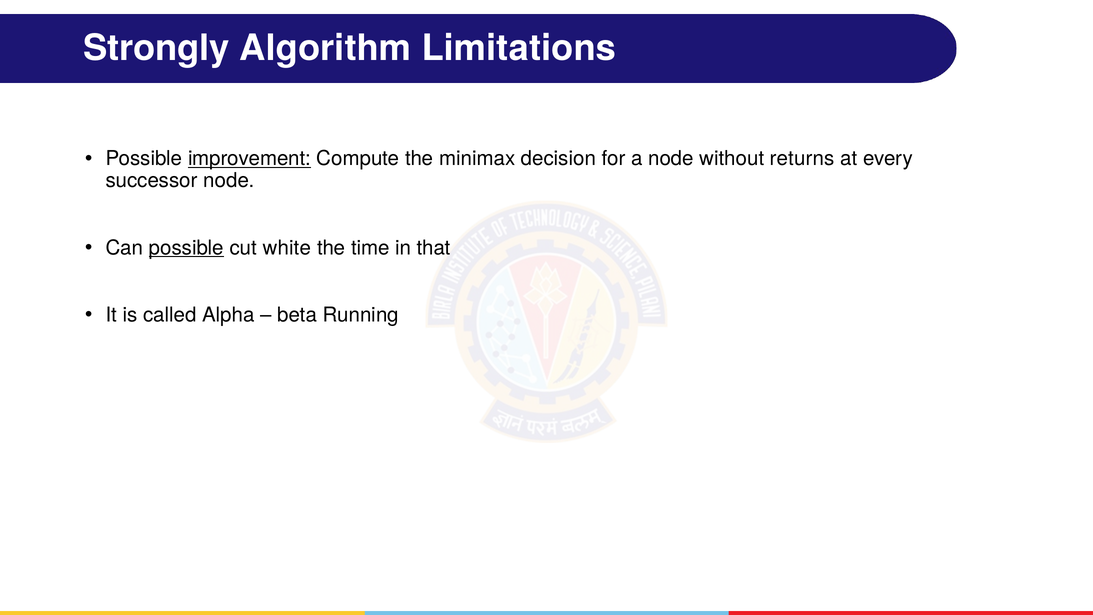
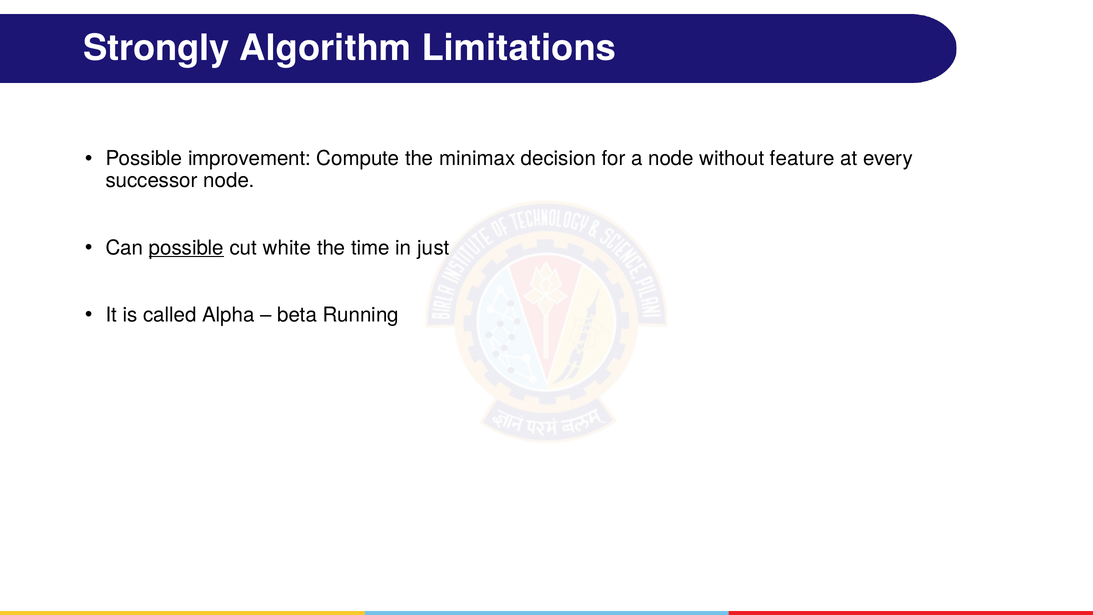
improvement underline: present -> none
returns: returns -> feature
that: that -> just
